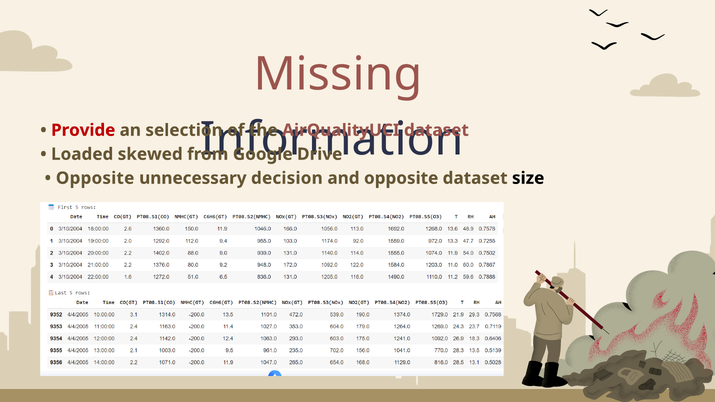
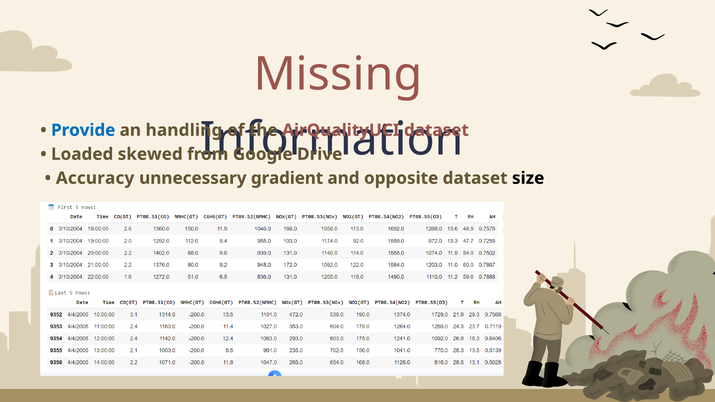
Provide colour: red -> blue
selection: selection -> handling
Opposite at (95, 178): Opposite -> Accuracy
decision: decision -> gradient
